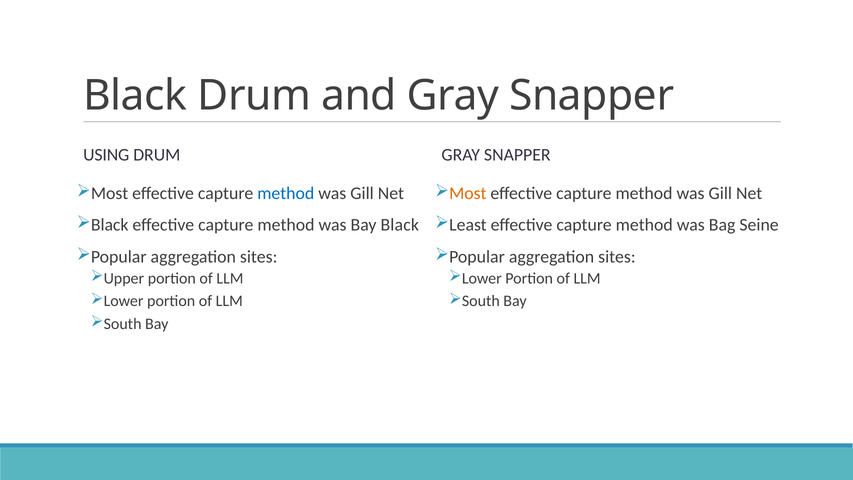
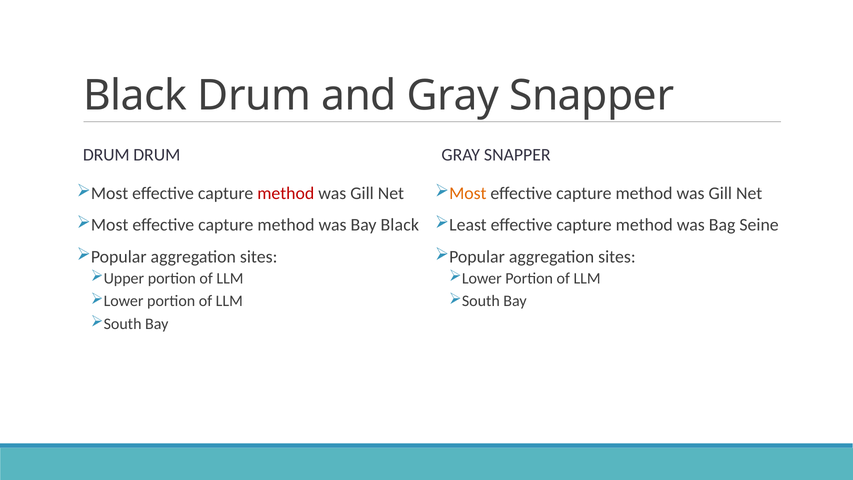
USING at (106, 155): USING -> DRUM
method at (286, 193) colour: blue -> red
Black at (110, 225): Black -> Most
